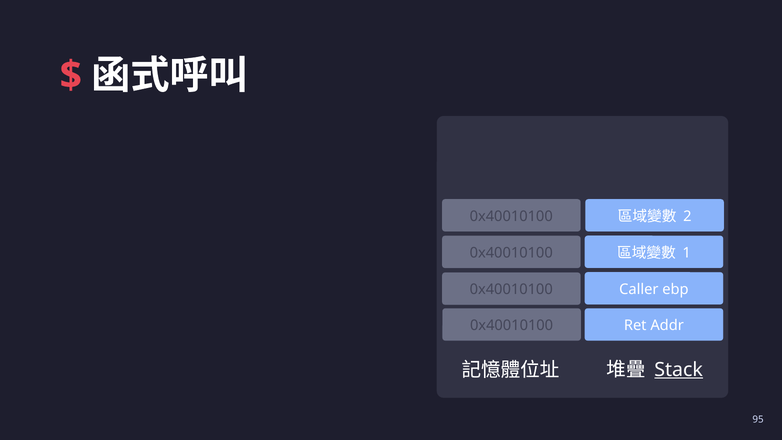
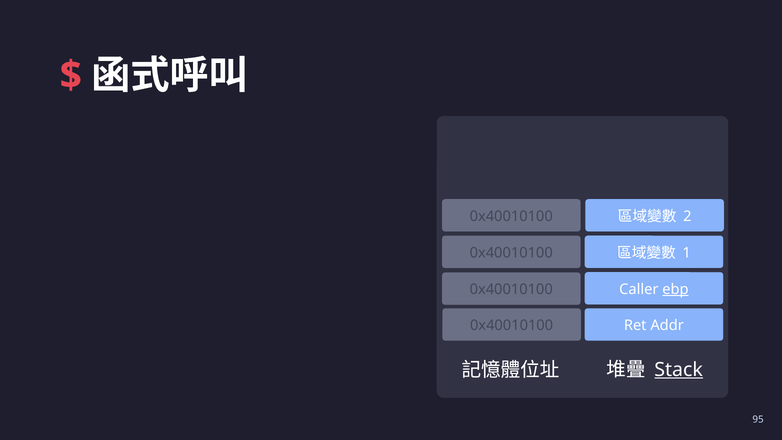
ebp underline: none -> present
